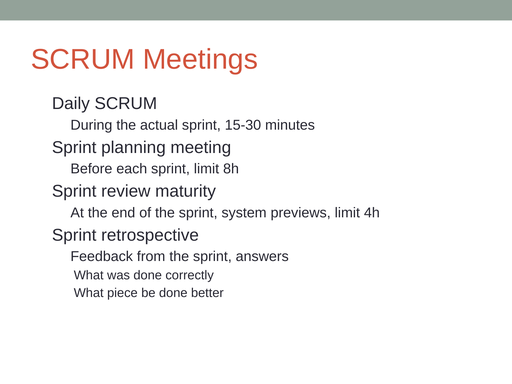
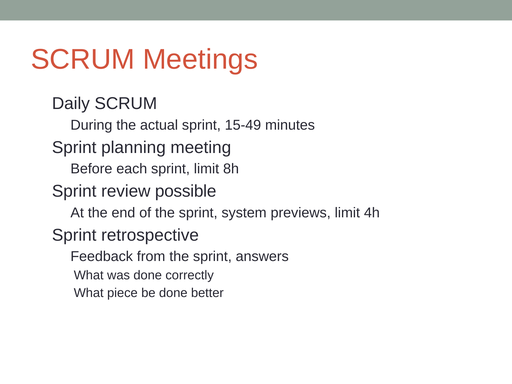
15-30: 15-30 -> 15-49
maturity: maturity -> possible
